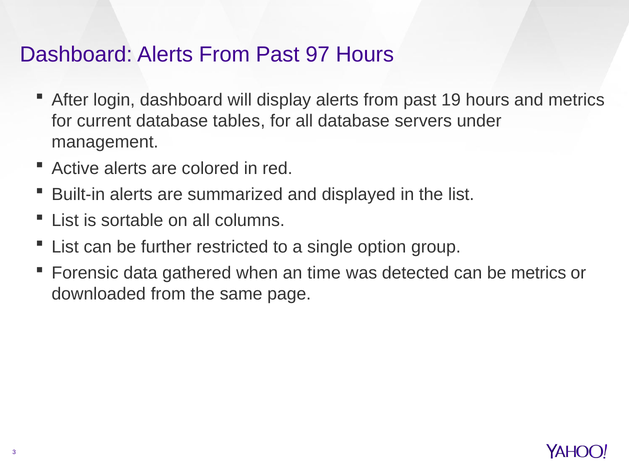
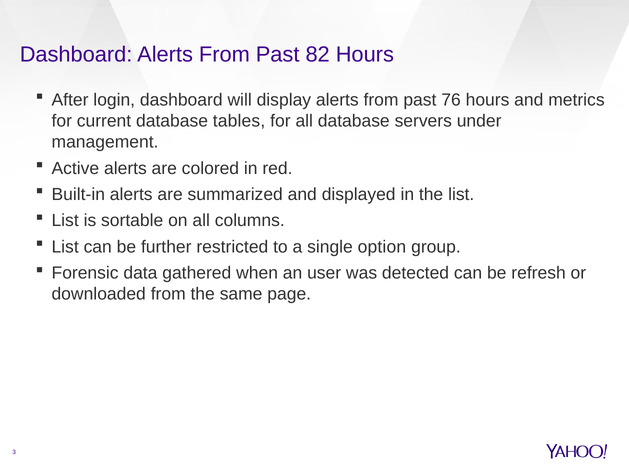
97: 97 -> 82
19: 19 -> 76
time: time -> user
be metrics: metrics -> refresh
